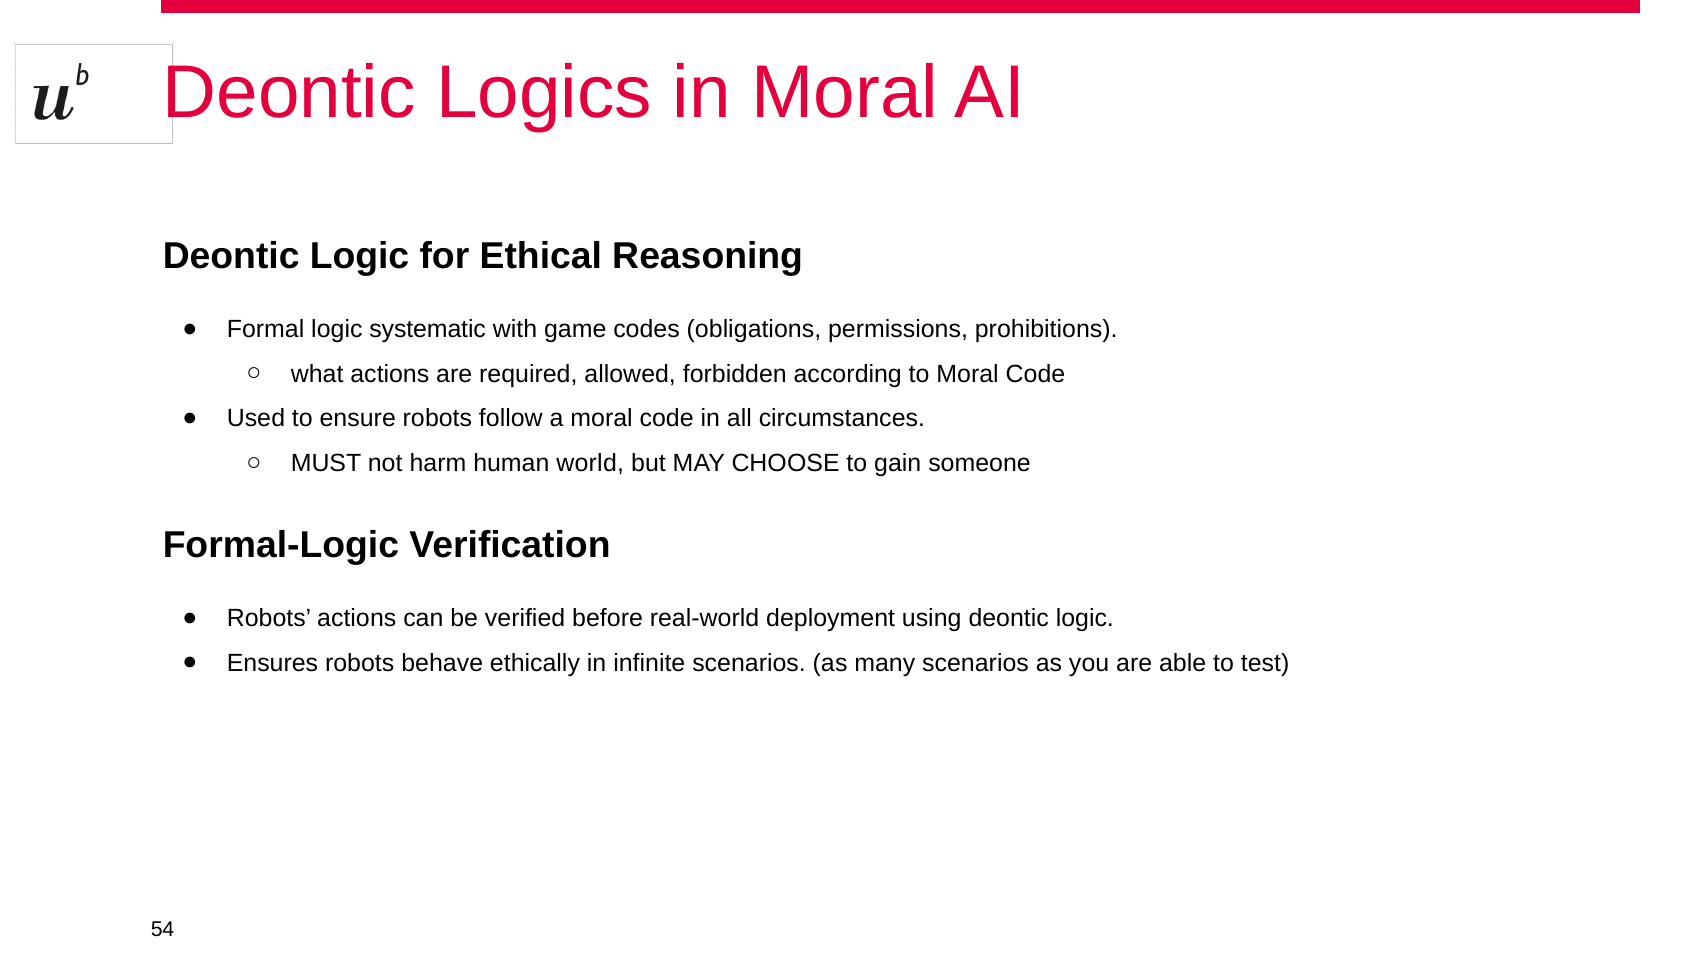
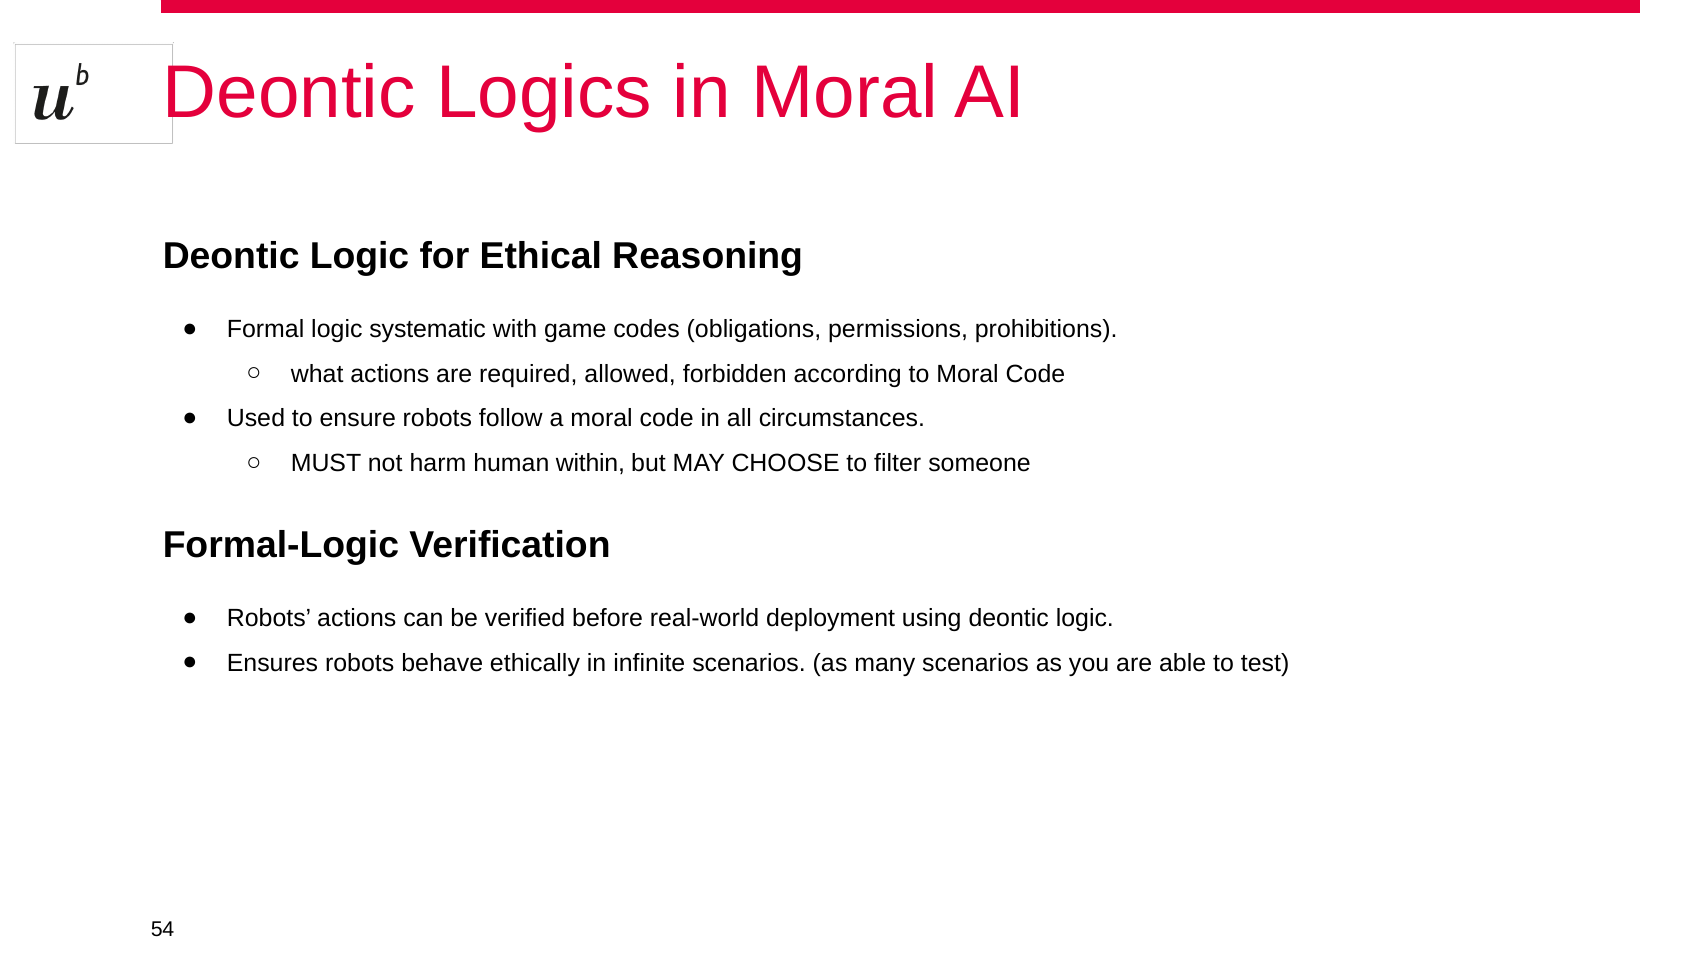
world: world -> within
gain: gain -> filter
